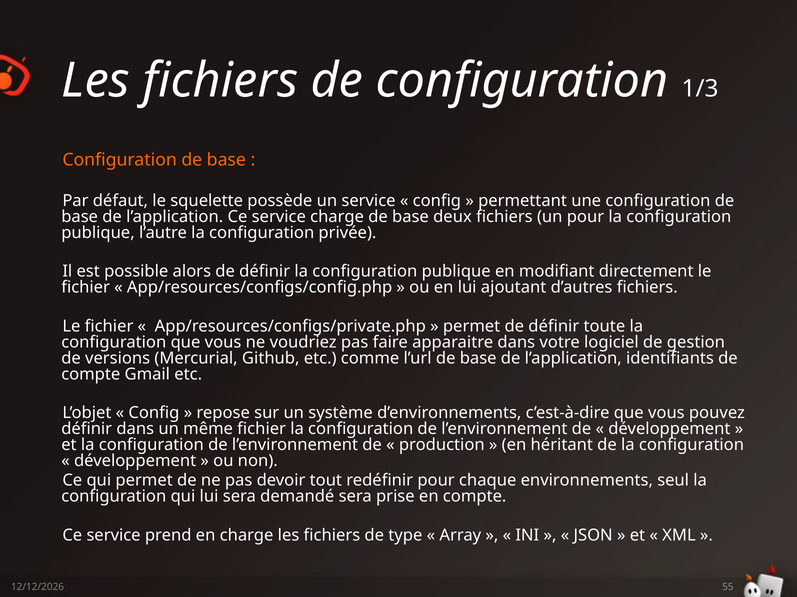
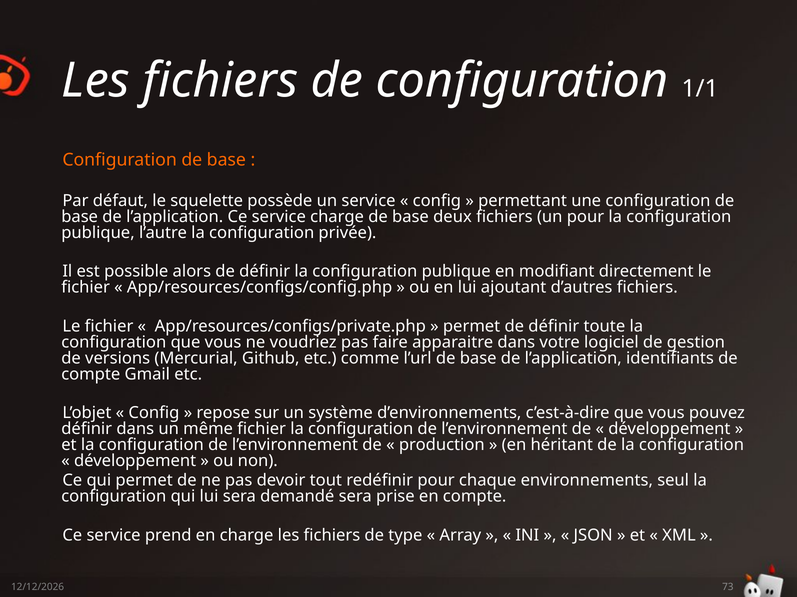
1/3: 1/3 -> 1/1
55: 55 -> 73
